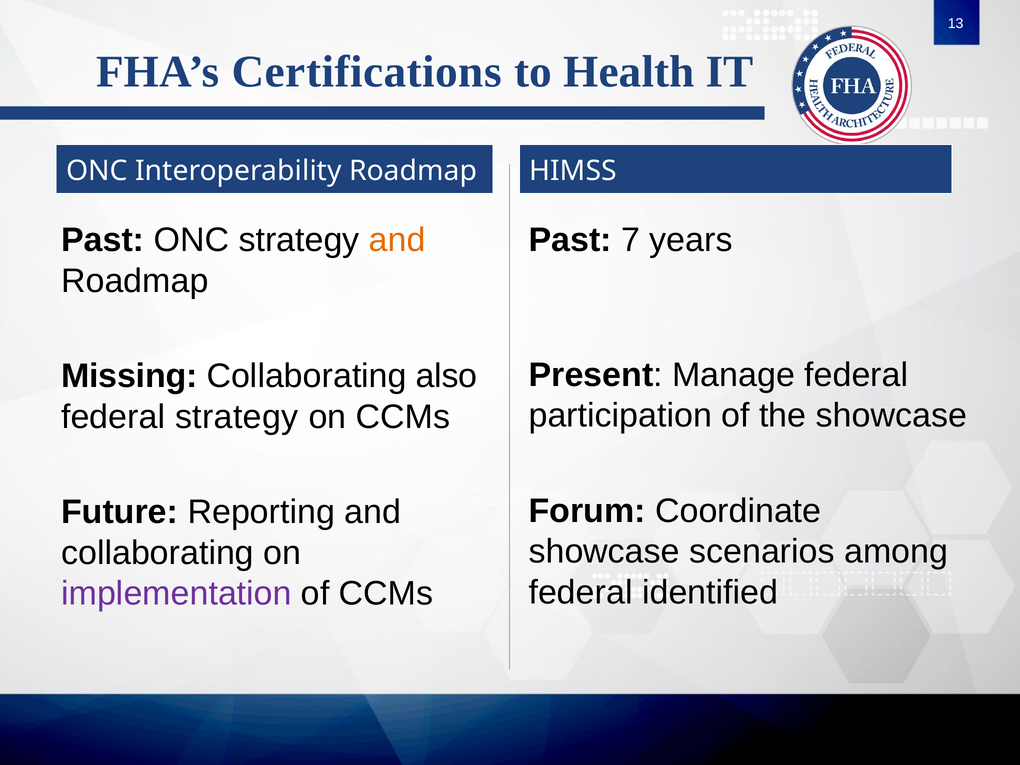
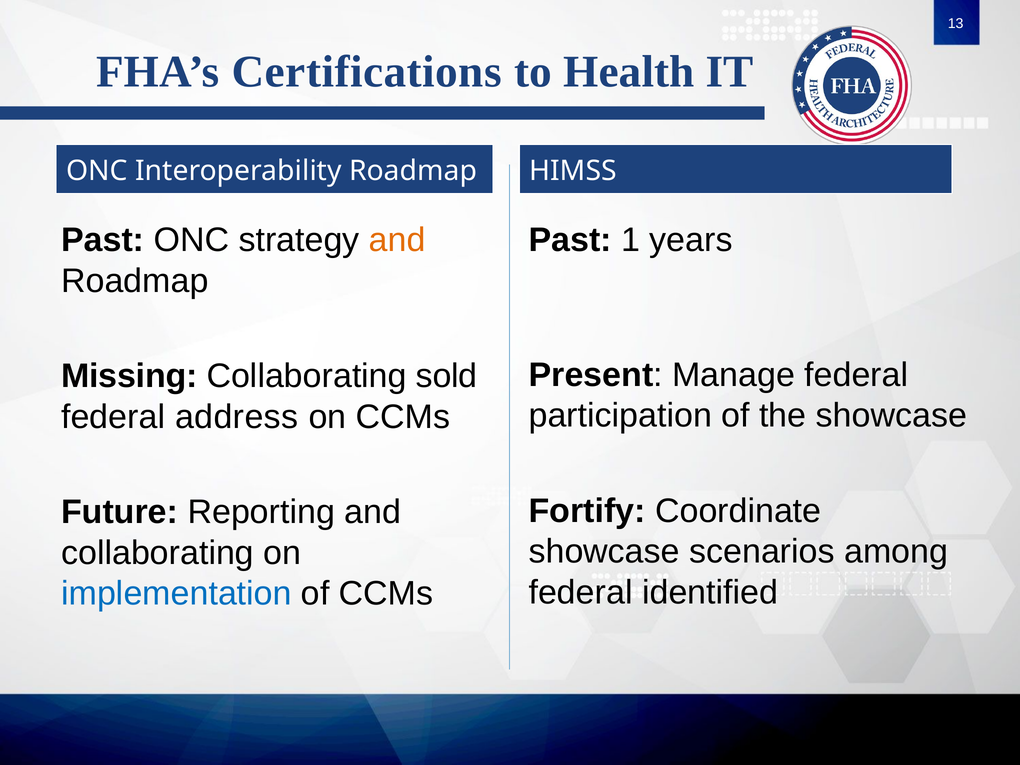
7: 7 -> 1
also: also -> sold
federal strategy: strategy -> address
Forum: Forum -> Fortify
implementation colour: purple -> blue
